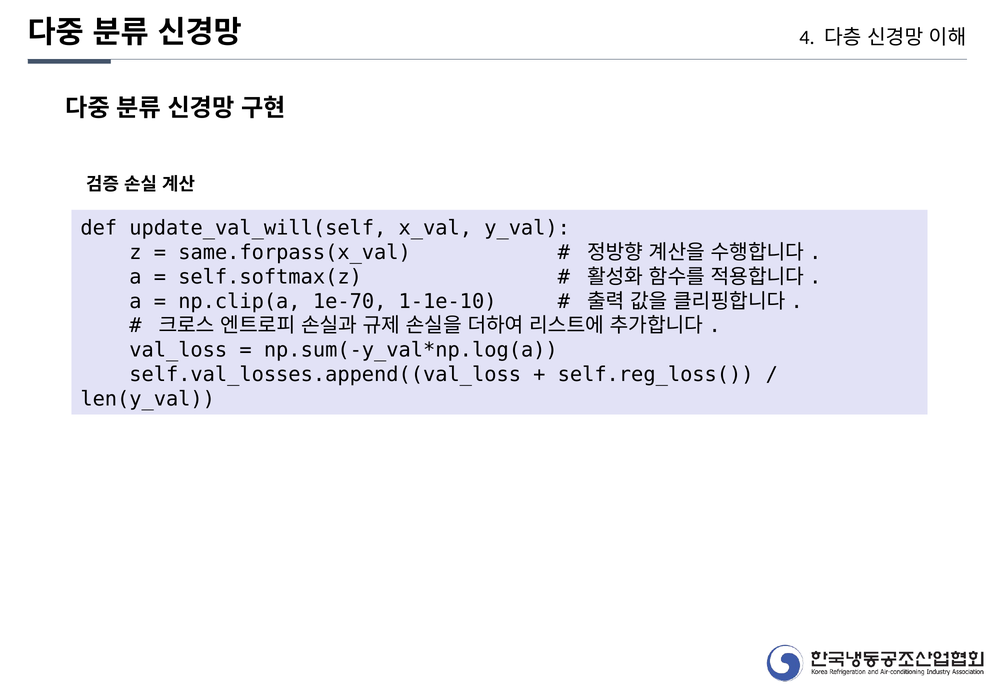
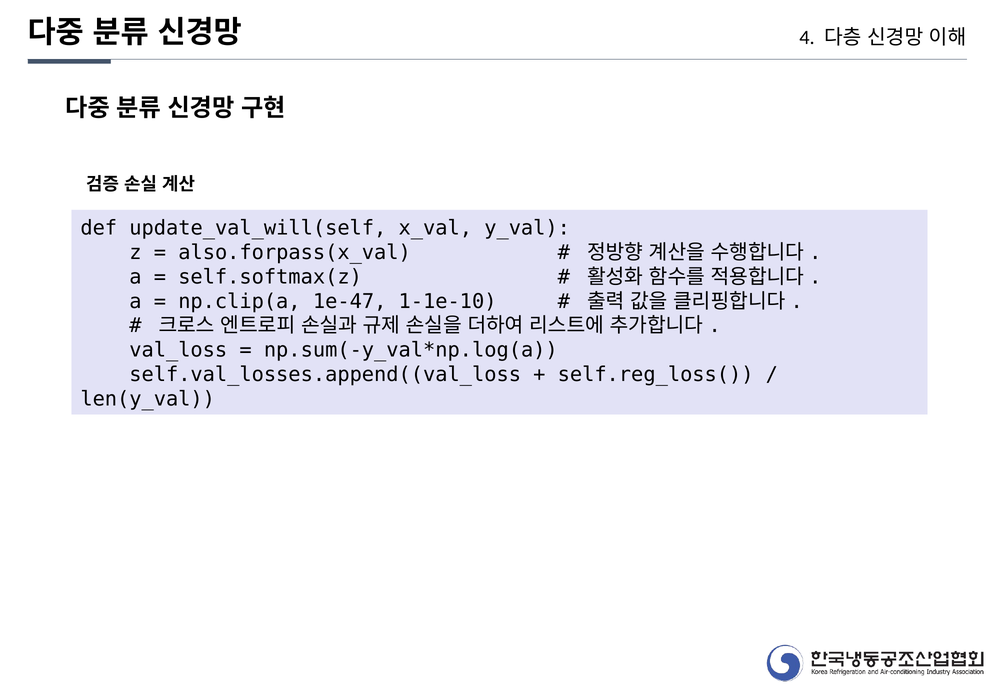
same.forpass(x_val: same.forpass(x_val -> also.forpass(x_val
1e-70: 1e-70 -> 1e-47
